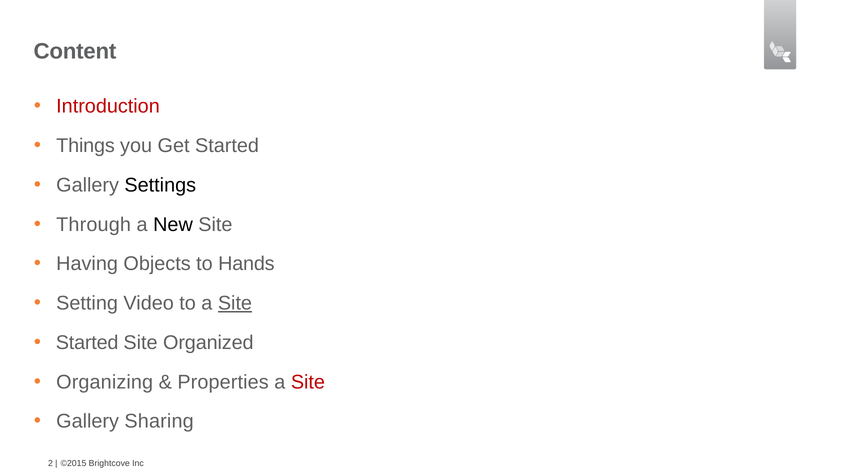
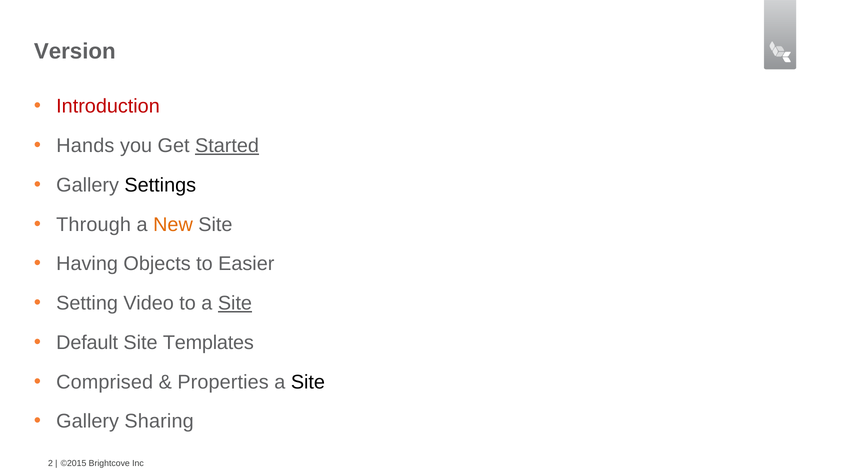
Content: Content -> Version
Things: Things -> Hands
Started at (227, 146) underline: none -> present
New colour: black -> orange
Hands: Hands -> Easier
Started at (87, 343): Started -> Default
Organized: Organized -> Templates
Organizing: Organizing -> Comprised
Site at (308, 382) colour: red -> black
